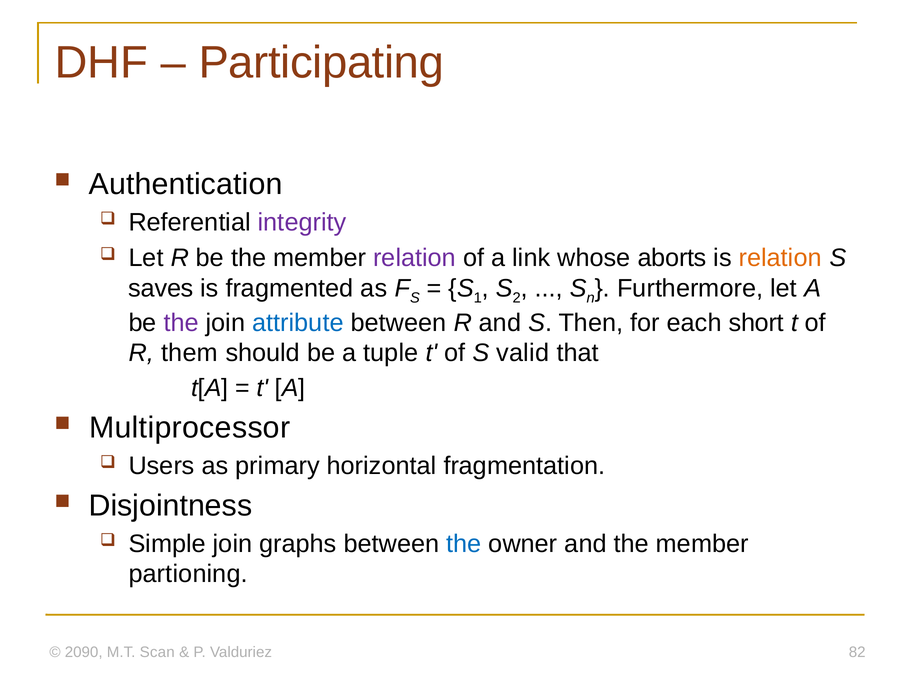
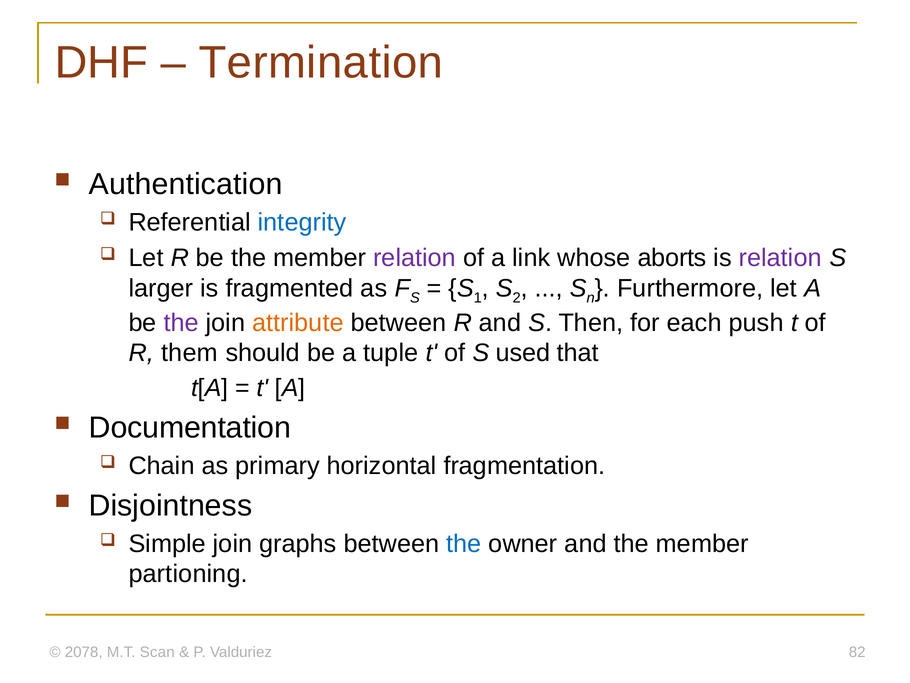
Participating: Participating -> Termination
integrity colour: purple -> blue
relation at (780, 258) colour: orange -> purple
saves: saves -> larger
attribute colour: blue -> orange
short: short -> push
valid: valid -> used
Multiprocessor: Multiprocessor -> Documentation
Users: Users -> Chain
2090: 2090 -> 2078
